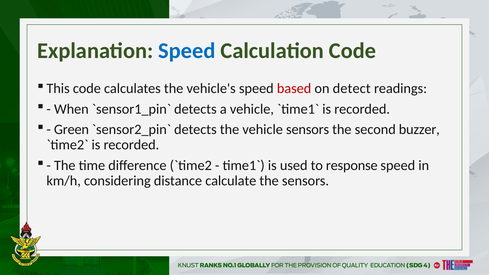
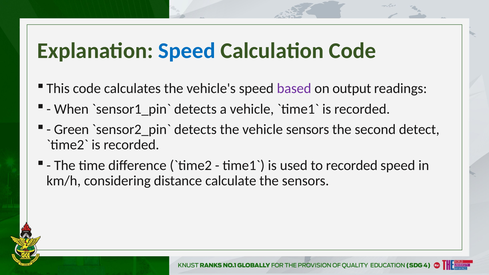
based colour: red -> purple
detect: detect -> output
buzzer: buzzer -> detect
to response: response -> recorded
